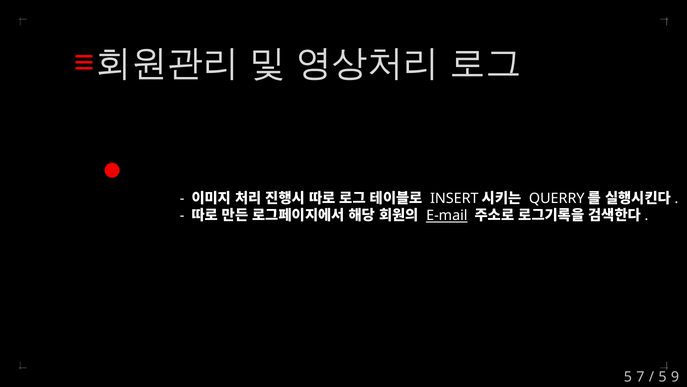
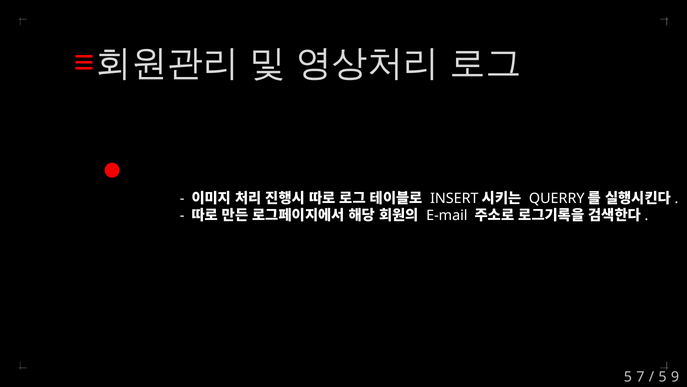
E-mail underline: present -> none
